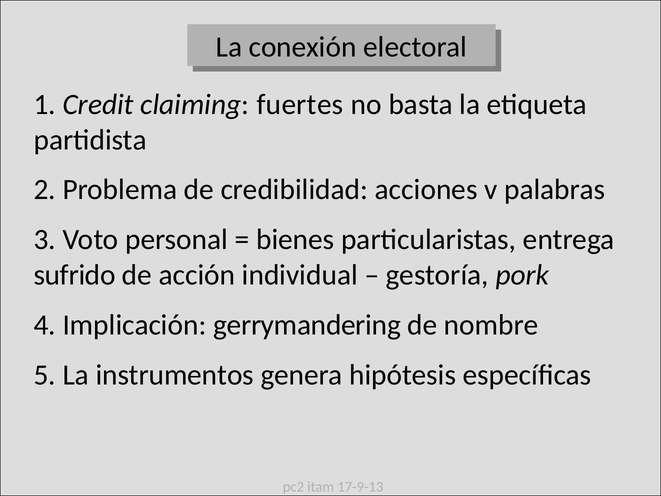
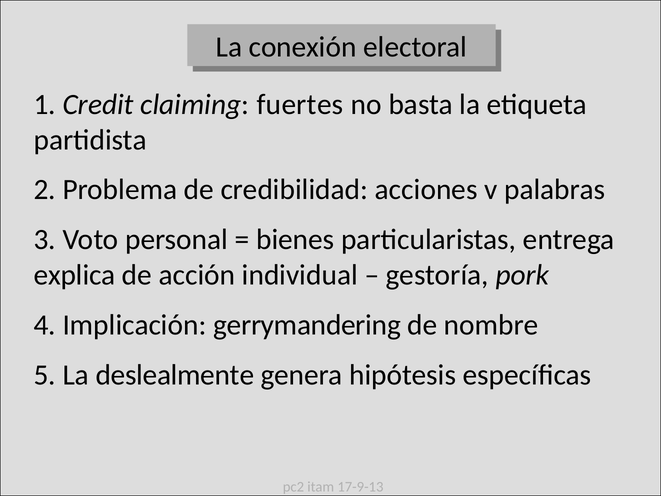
sufrido: sufrido -> explica
instrumentos: instrumentos -> deslealmente
